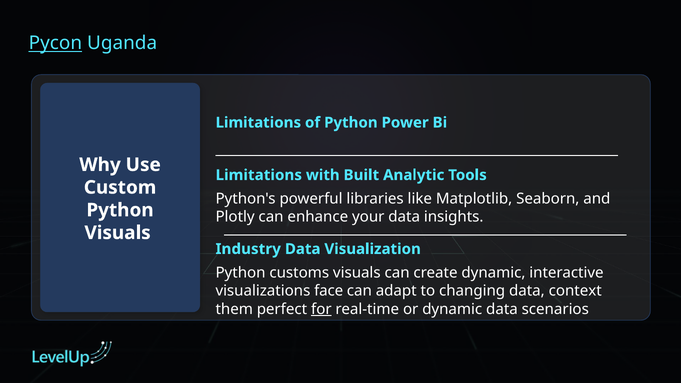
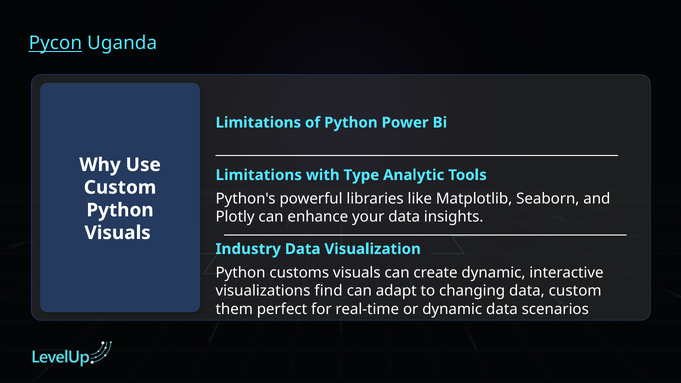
Built: Built -> Type
face: face -> find
data context: context -> custom
for underline: present -> none
